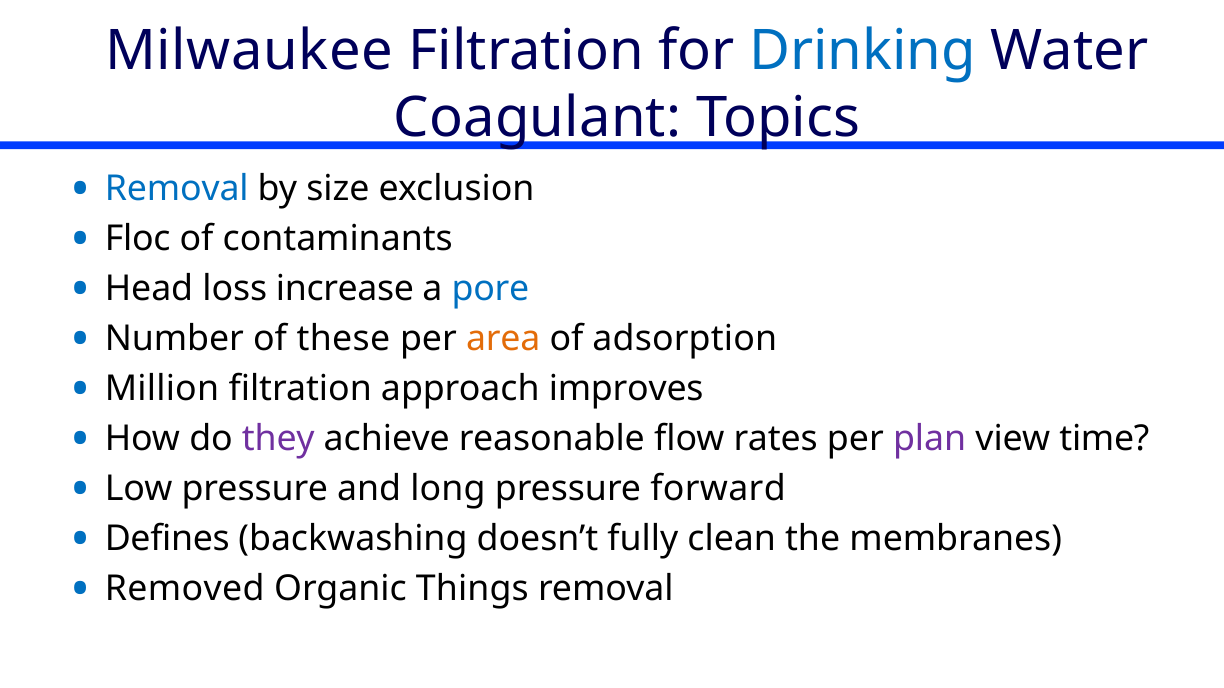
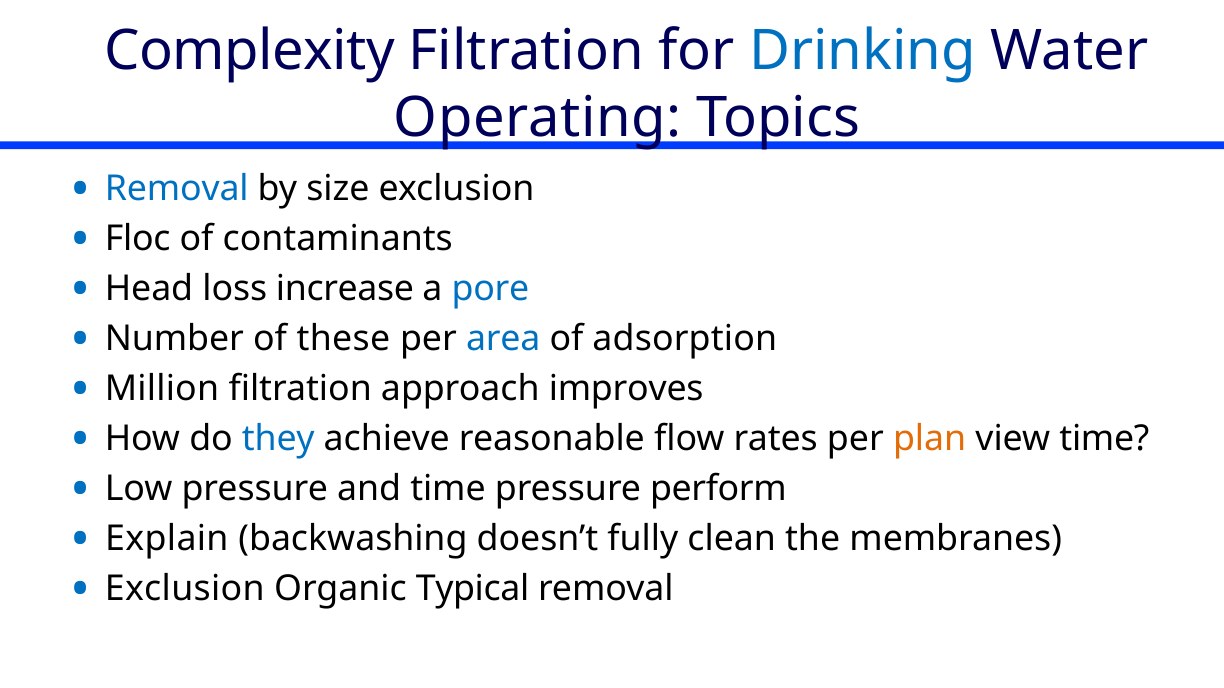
Milwaukee: Milwaukee -> Complexity
Coagulant: Coagulant -> Operating
area colour: orange -> blue
they colour: purple -> blue
plan colour: purple -> orange
and long: long -> time
forward: forward -> perform
Defines: Defines -> Explain
Removed at (185, 589): Removed -> Exclusion
Things: Things -> Typical
